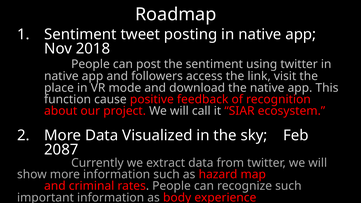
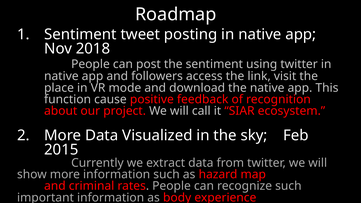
2087: 2087 -> 2015
